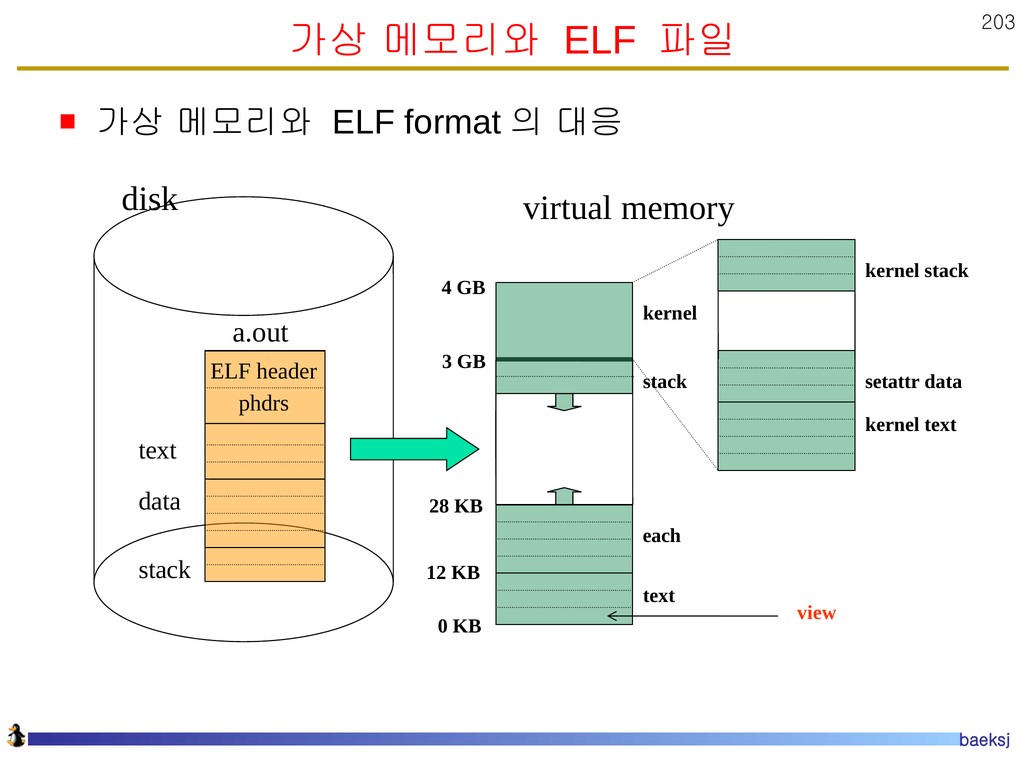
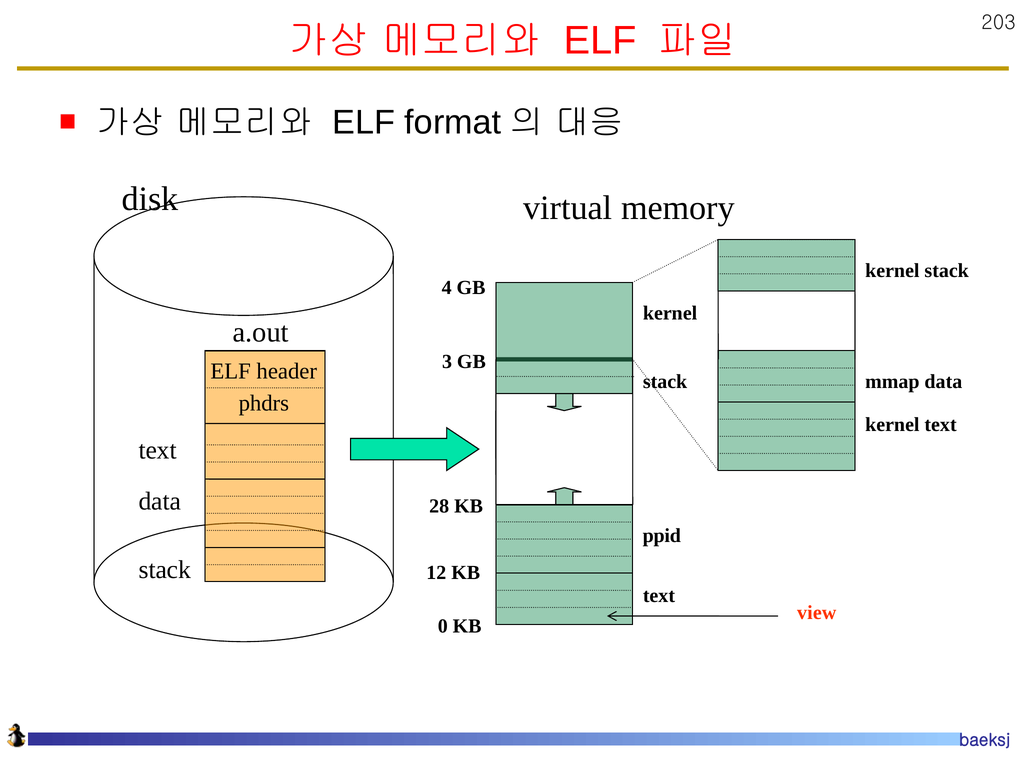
setattr: setattr -> mmap
each: each -> ppid
